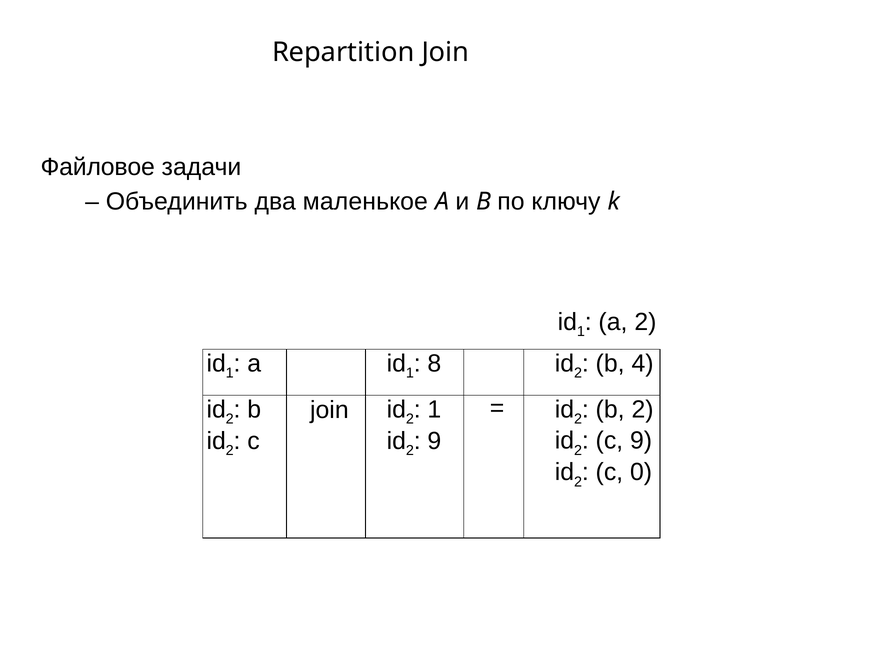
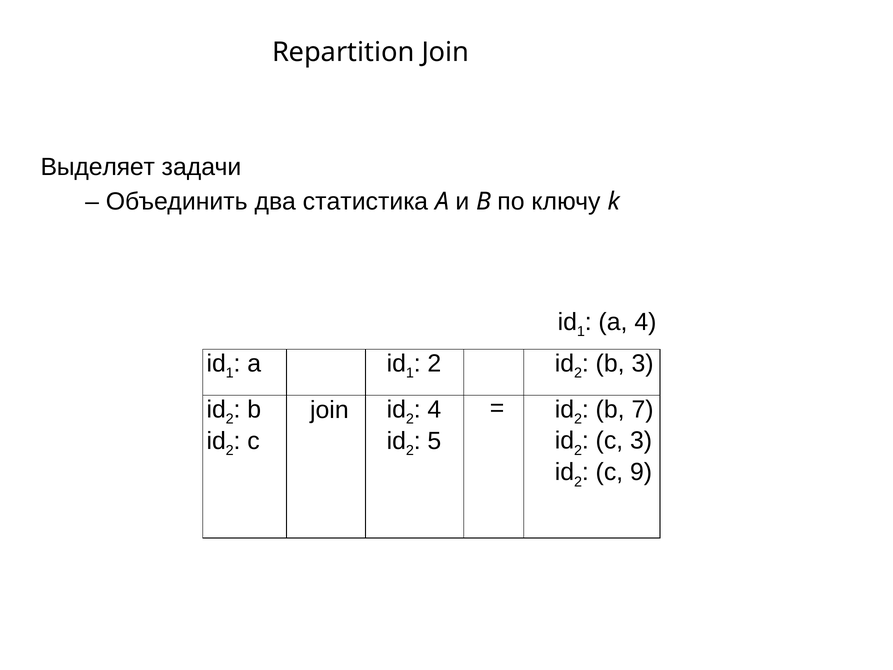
Файловое: Файловое -> Выделяет
маленькое: маленькое -> статистика
a 2: 2 -> 4
8 at (434, 363): 8 -> 2
b 4: 4 -> 3
b 2: 2 -> 7
1 at (434, 409): 1 -> 4
c 9: 9 -> 3
9 at (434, 441): 9 -> 5
0: 0 -> 9
